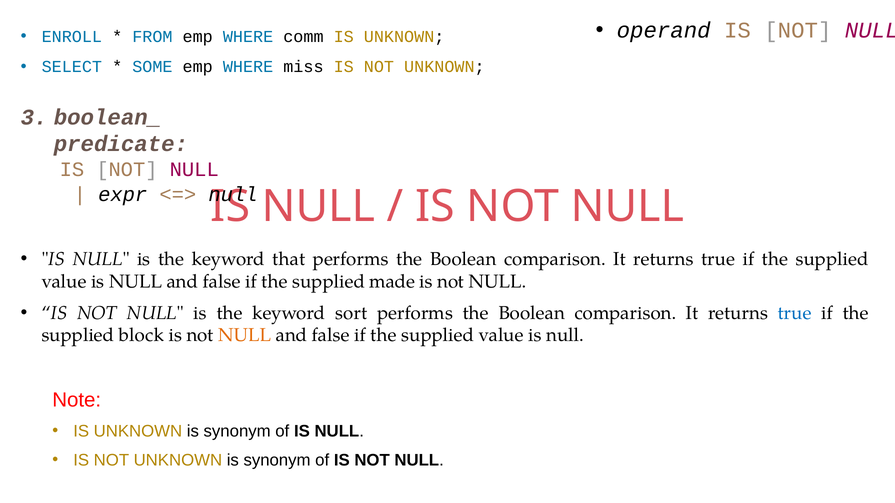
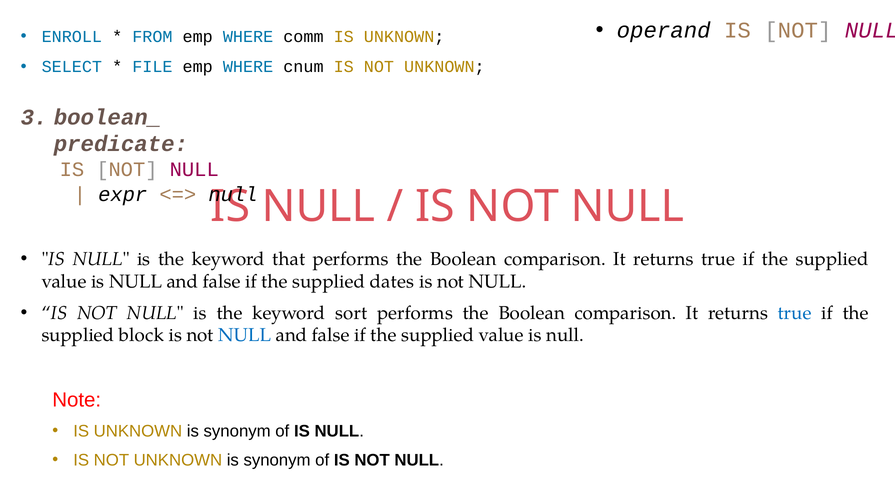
SOME: SOME -> FILE
miss: miss -> cnum
made: made -> dates
NULL at (245, 336) colour: orange -> blue
